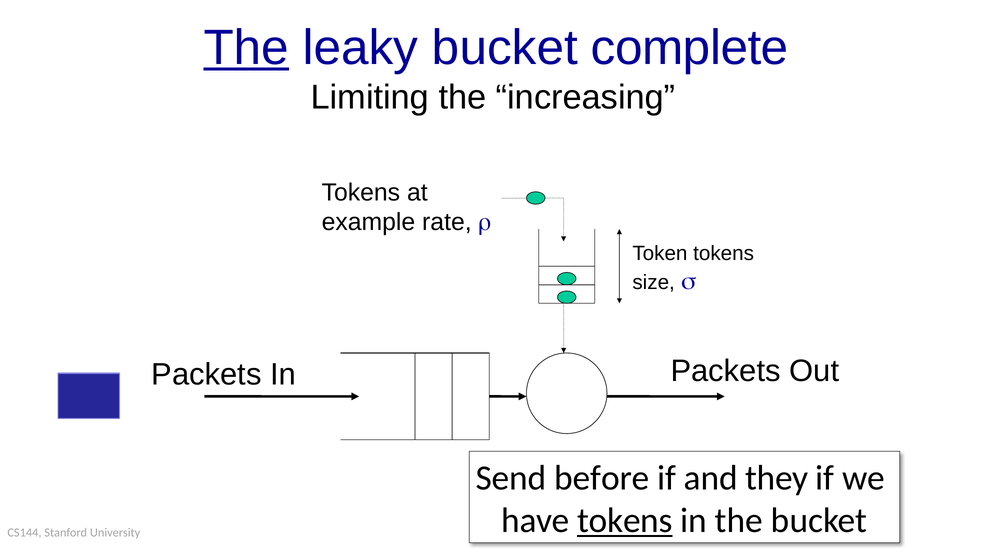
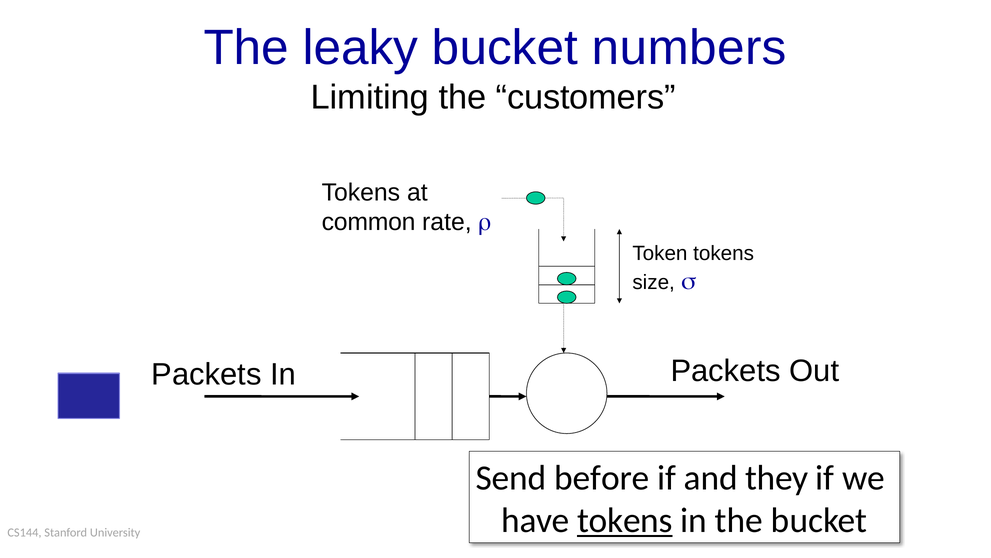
The at (246, 48) underline: present -> none
complete: complete -> numbers
increasing: increasing -> customers
example: example -> common
